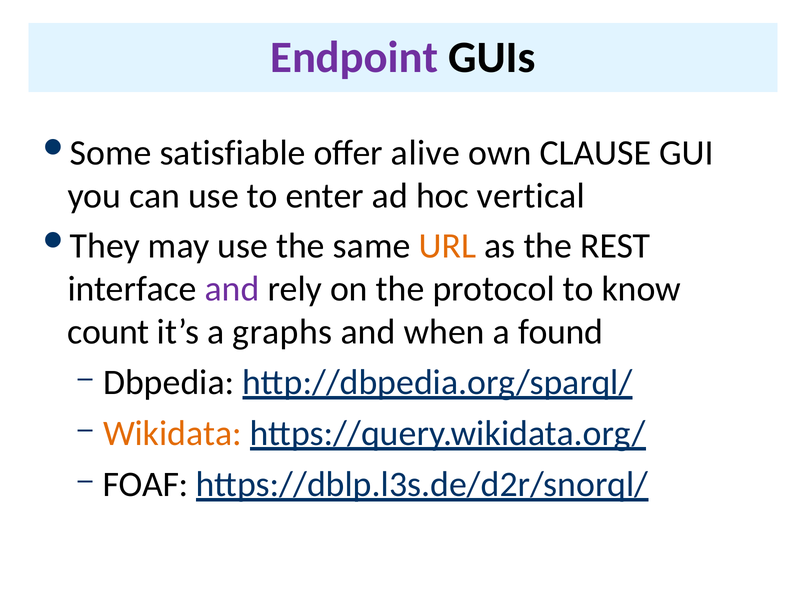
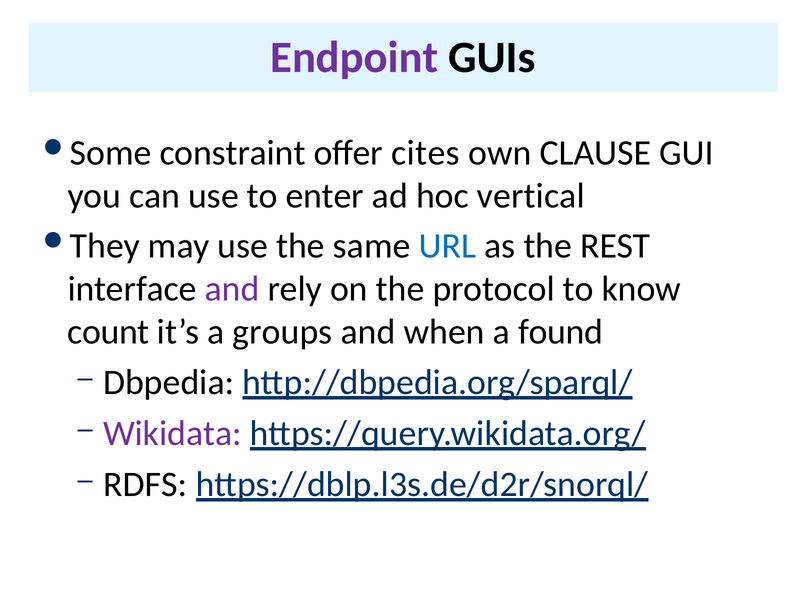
satisfiable: satisfiable -> constraint
alive: alive -> cites
URL colour: orange -> blue
graphs: graphs -> groups
Wikidata colour: orange -> purple
FOAF: FOAF -> RDFS
